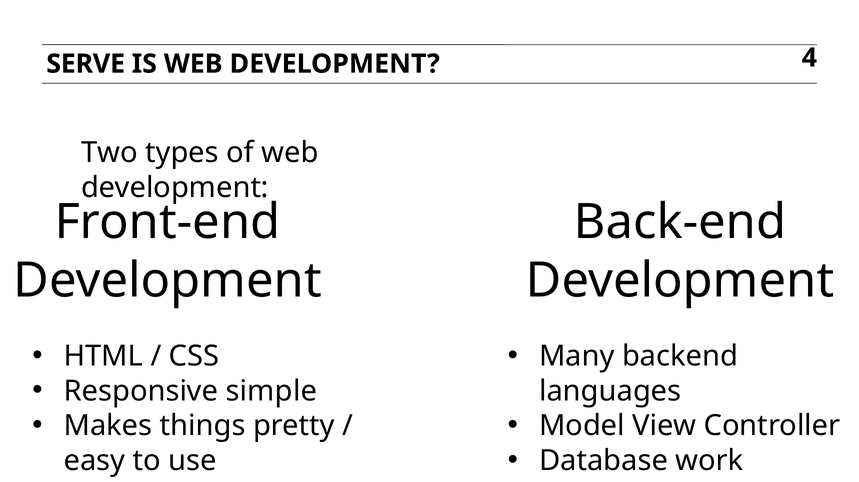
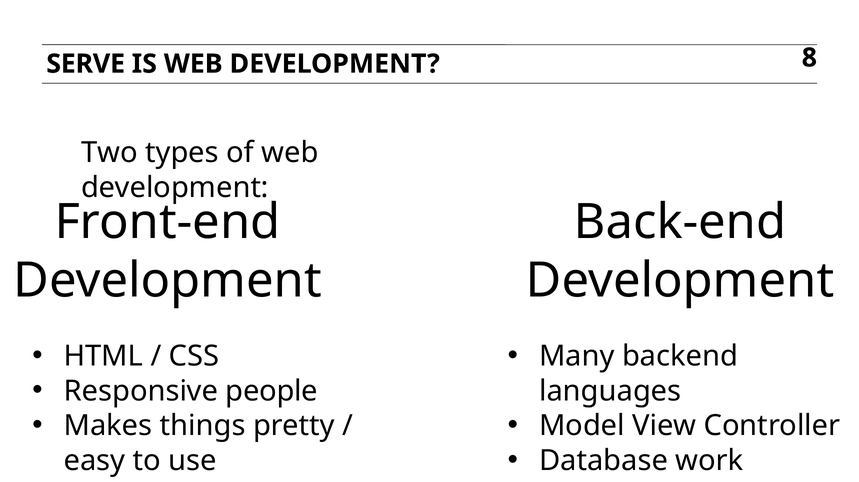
4: 4 -> 8
simple: simple -> people
